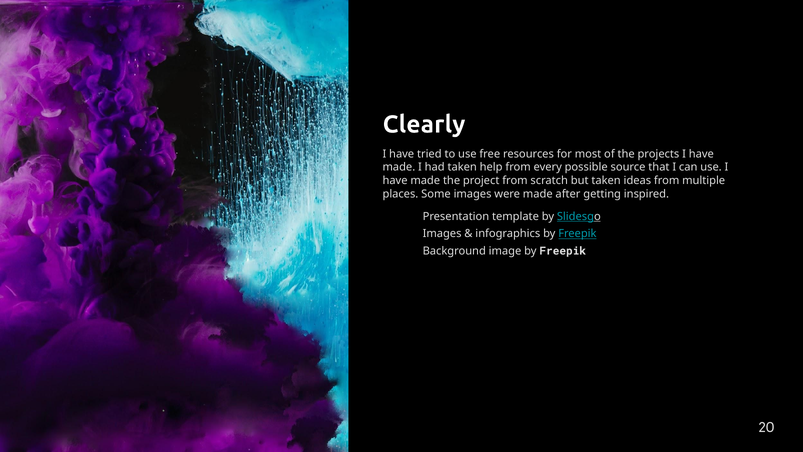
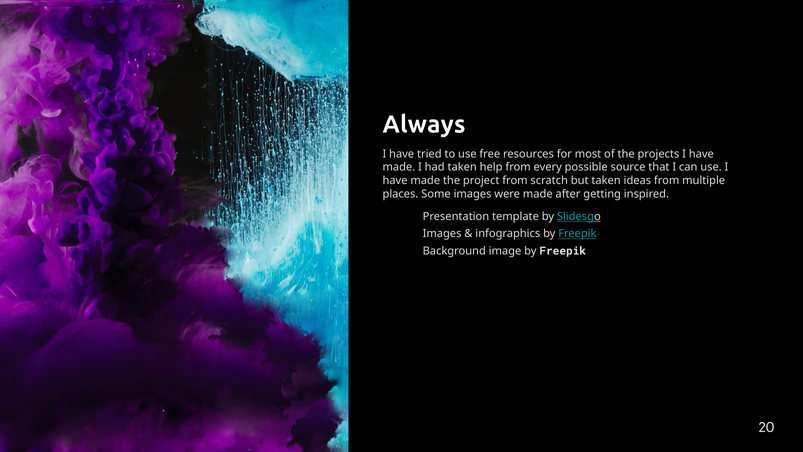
Clearly: Clearly -> Always
